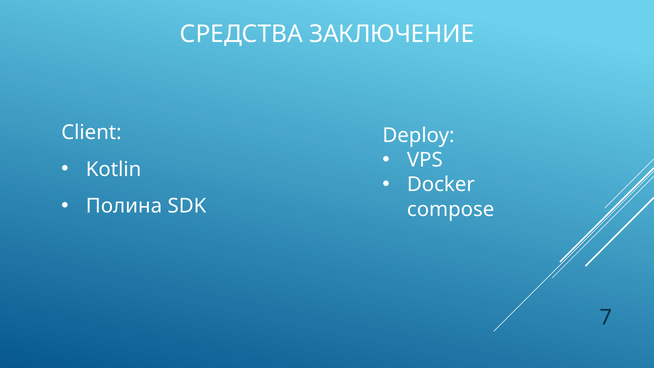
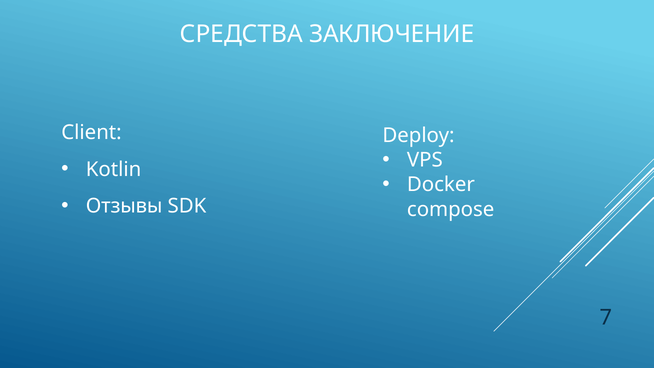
Полина: Полина -> Отзывы
